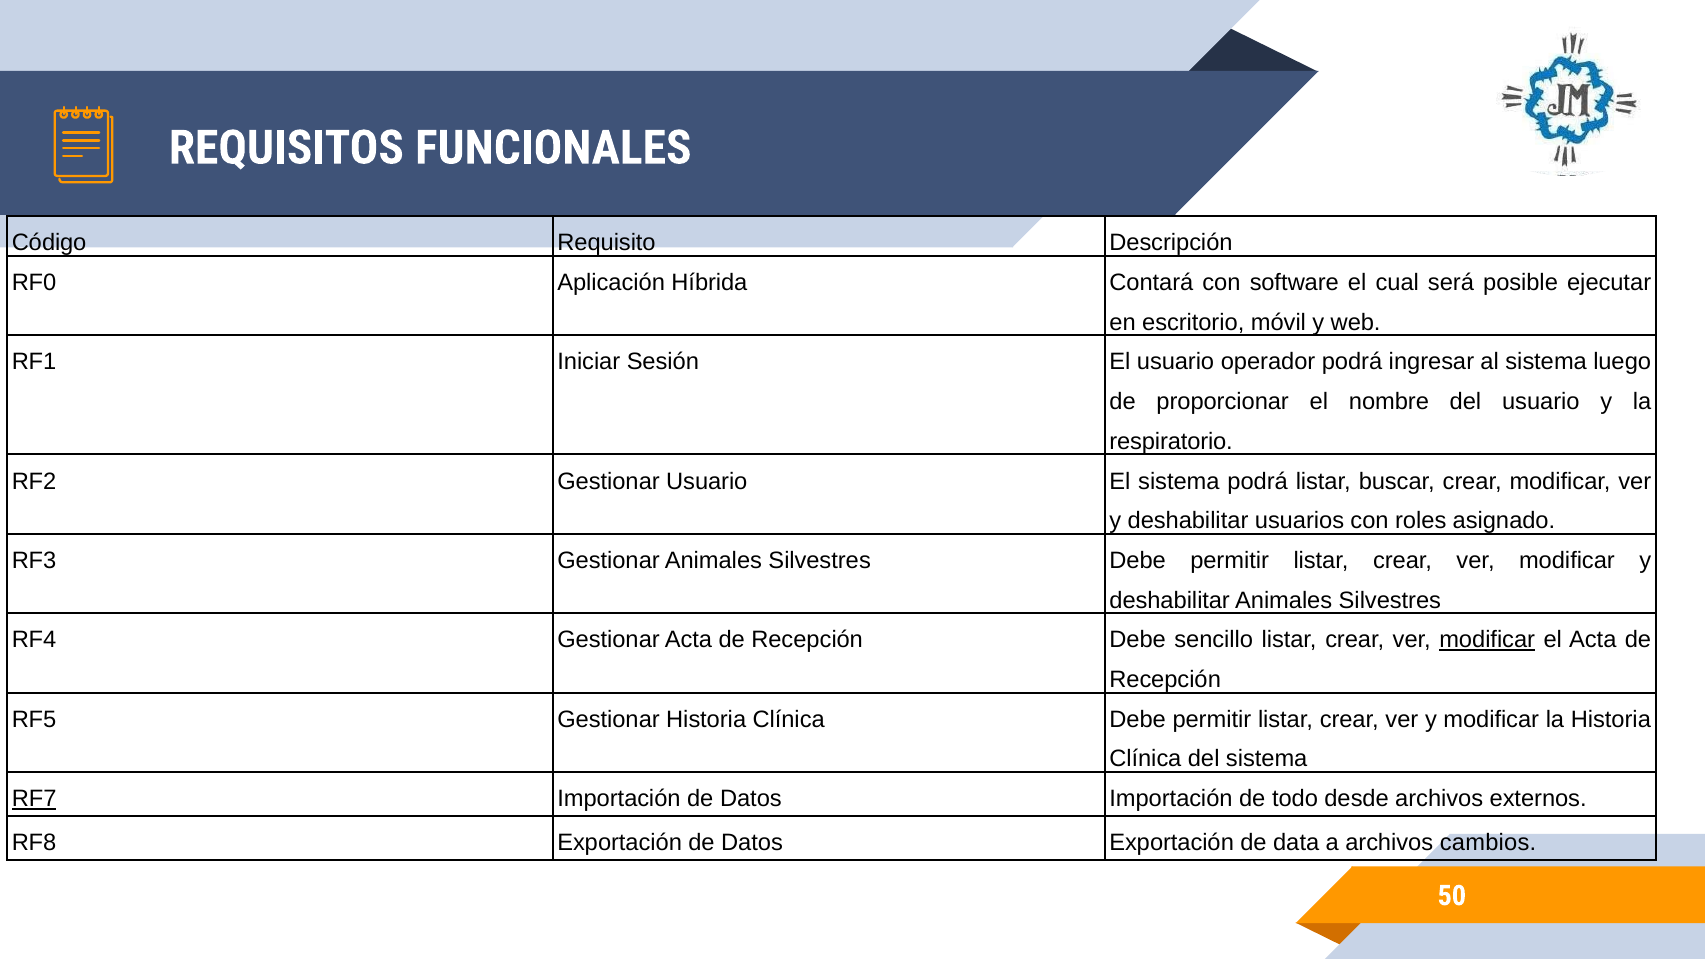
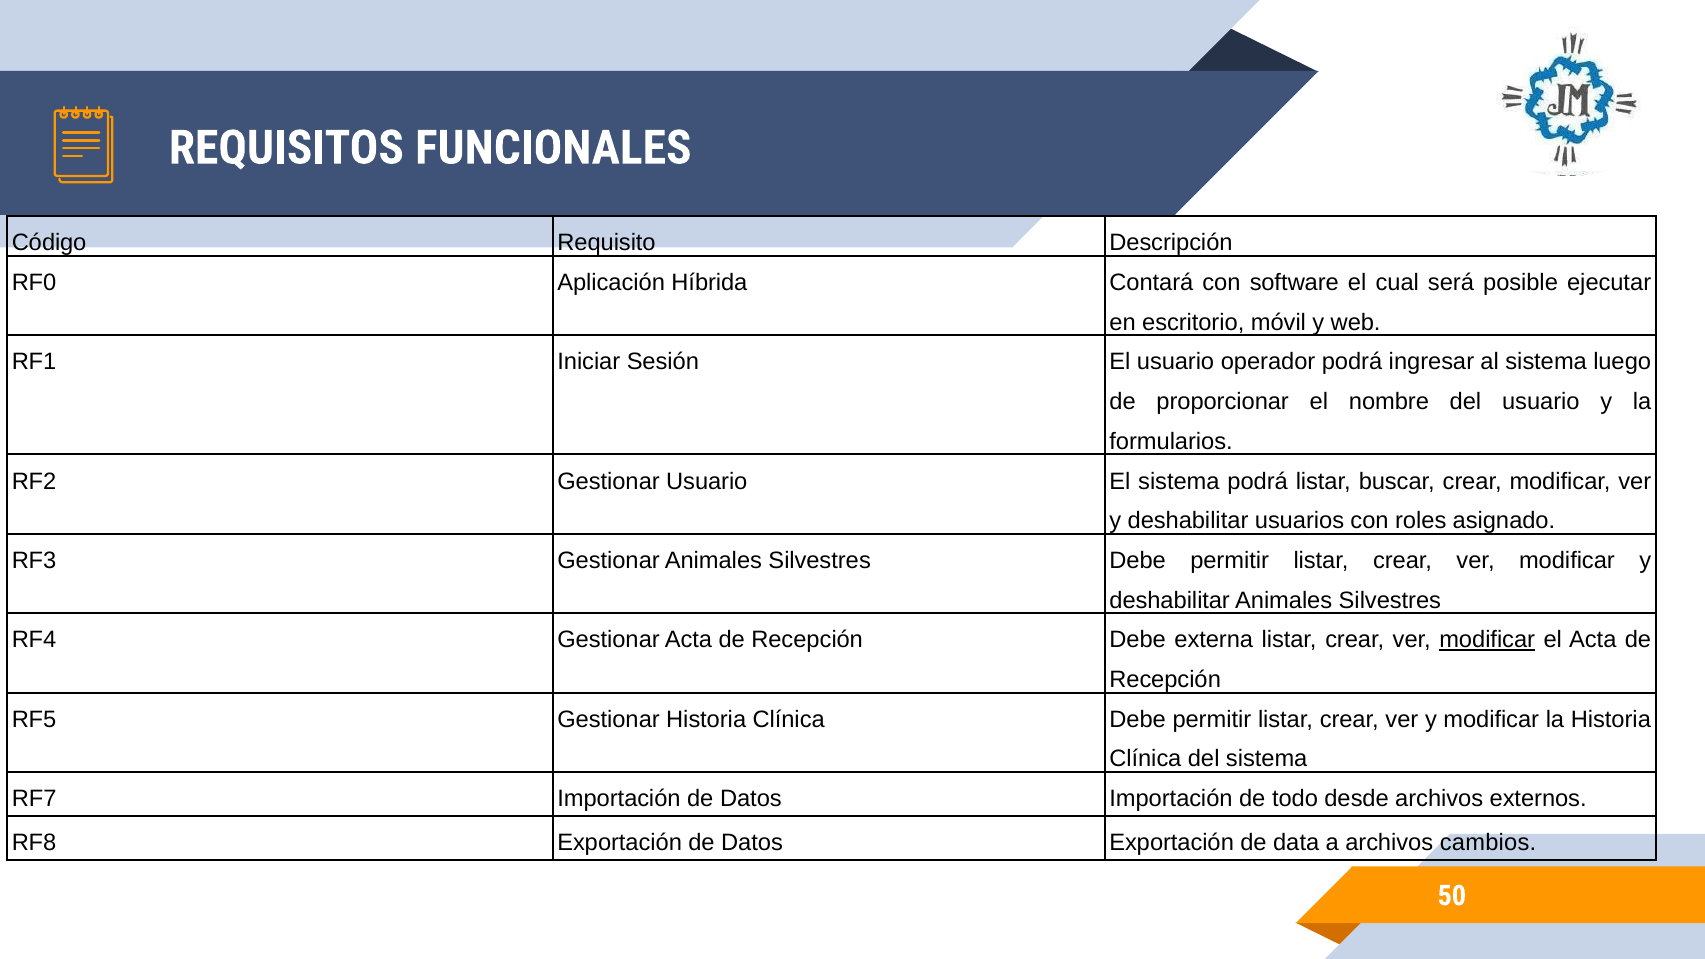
respiratorio: respiratorio -> formularios
sencillo: sencillo -> externa
RF7 underline: present -> none
